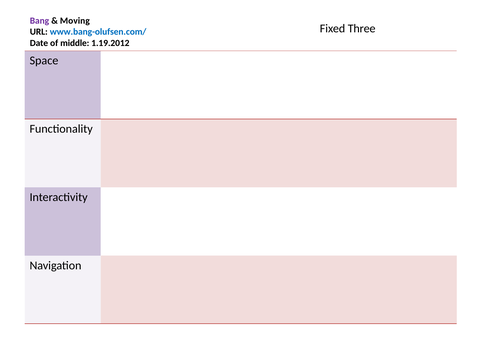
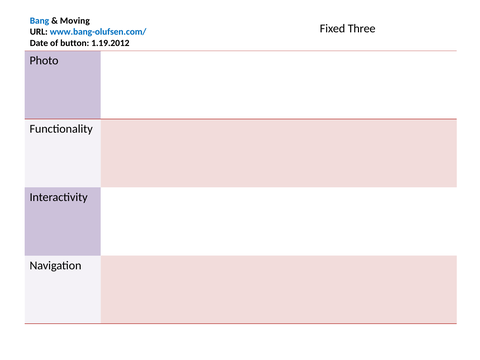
Bang colour: purple -> blue
middle: middle -> button
Space: Space -> Photo
